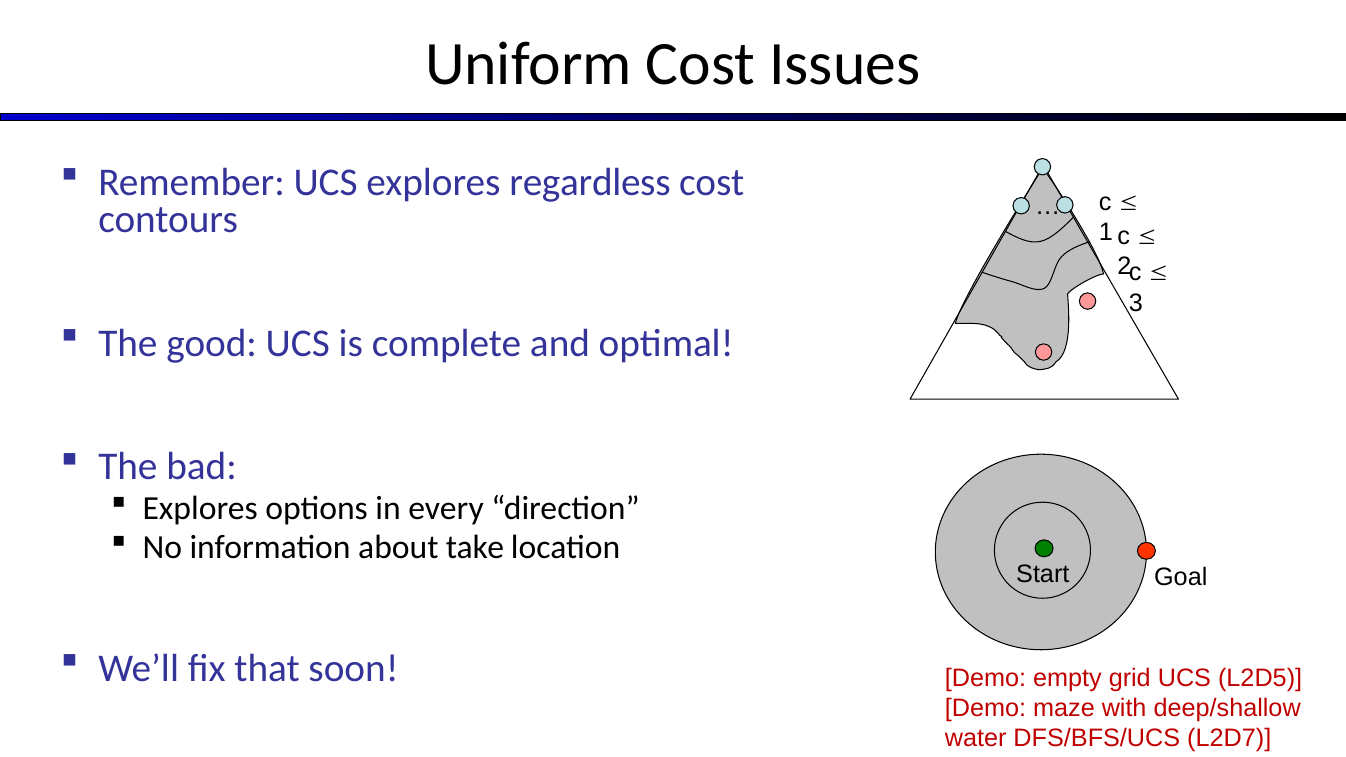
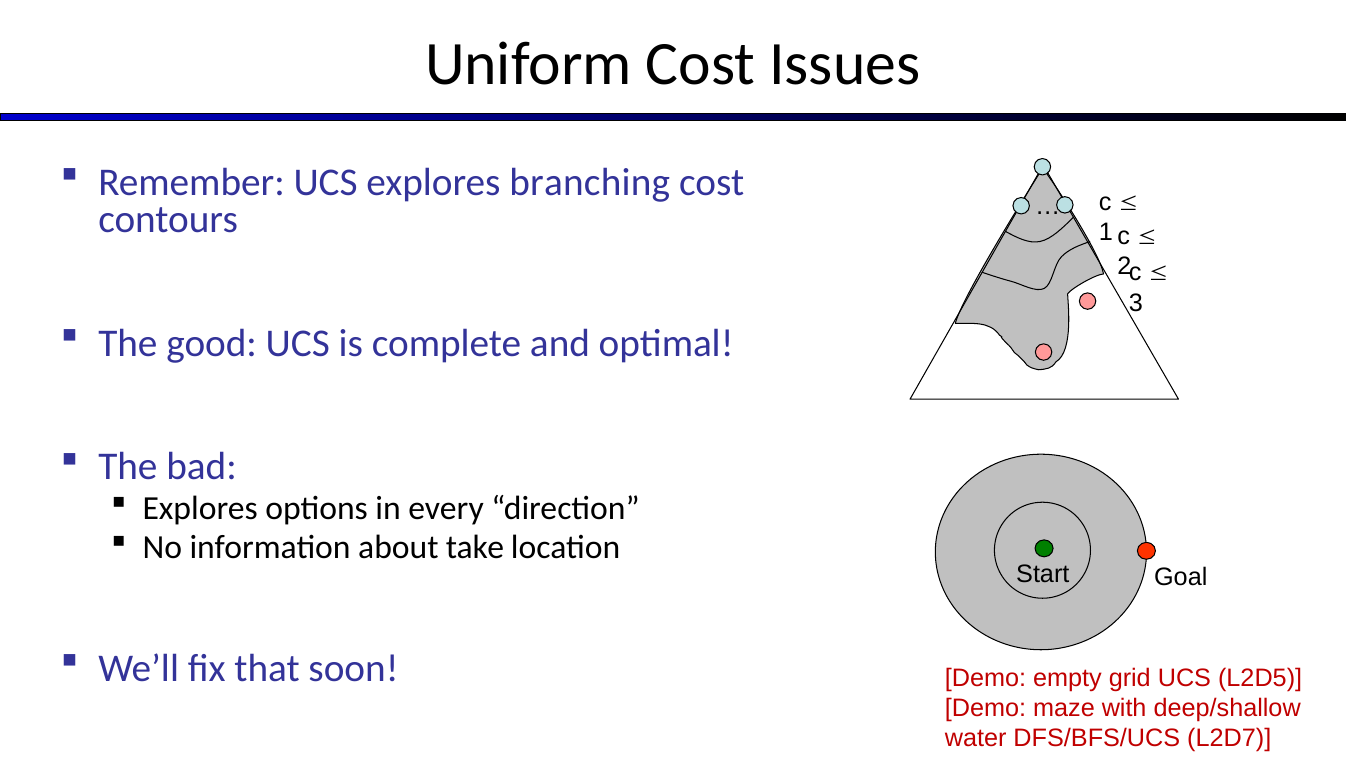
regardless: regardless -> branching
